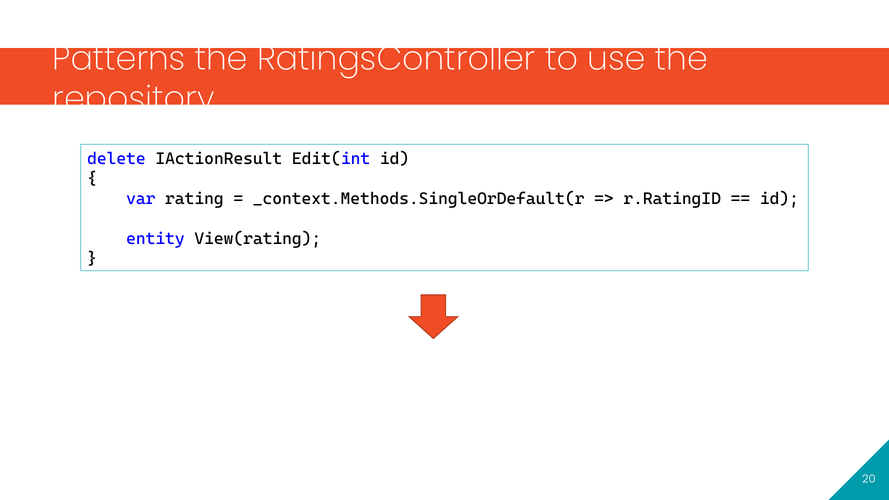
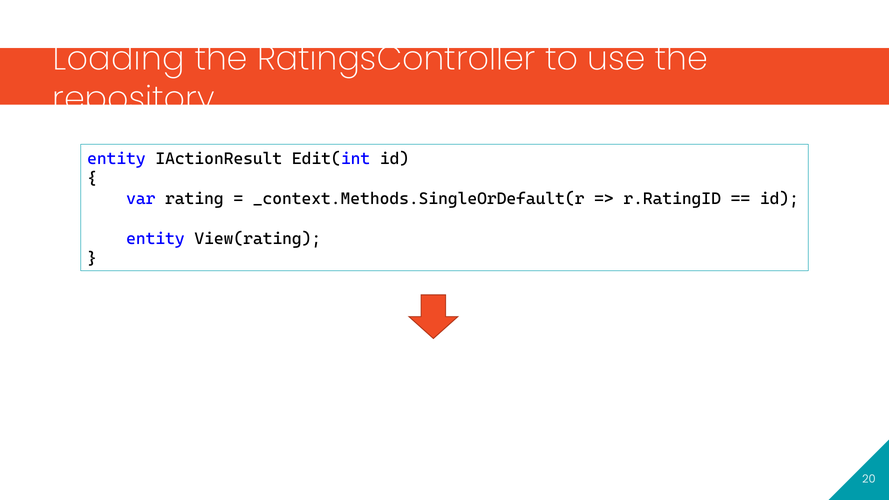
Patterns: Patterns -> Loading
delete at (116, 159): delete -> entity
